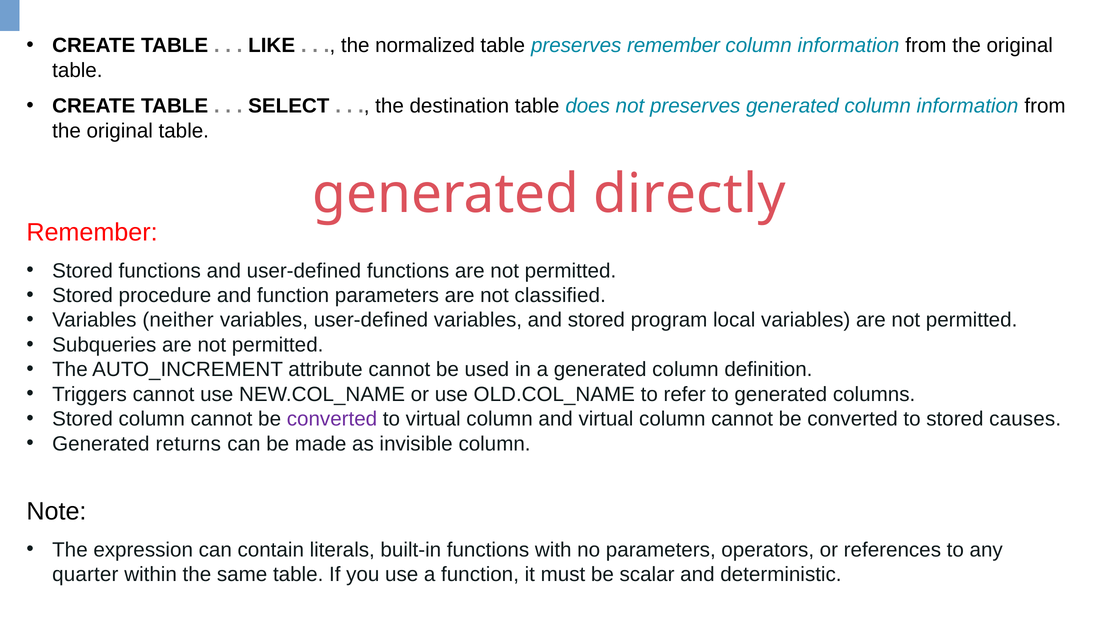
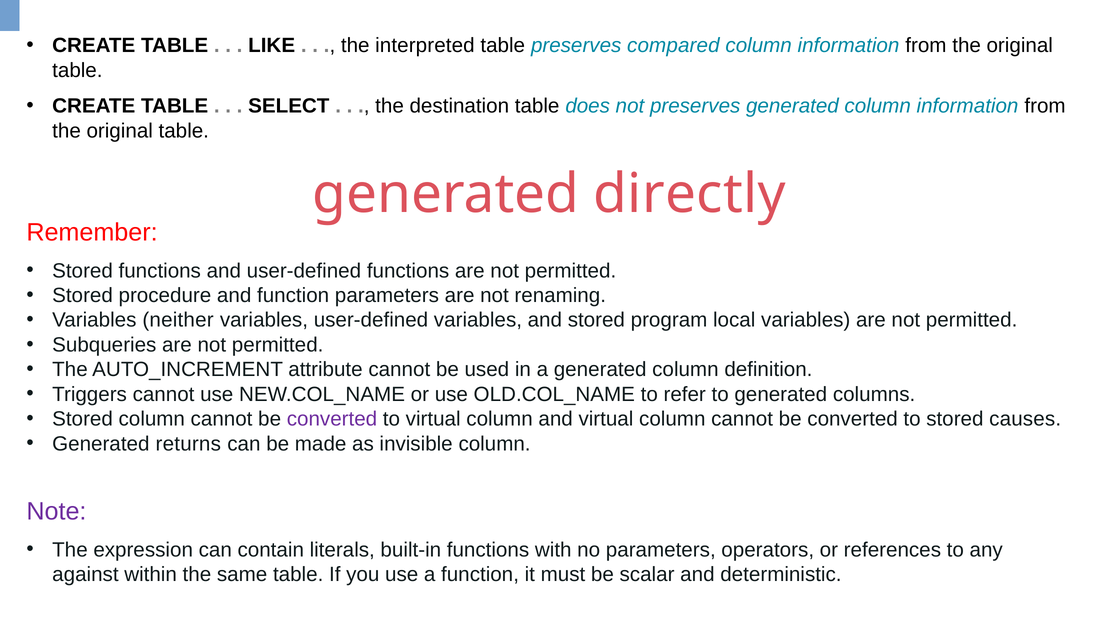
normalized: normalized -> interpreted
preserves remember: remember -> compared
classified: classified -> renaming
Note colour: black -> purple
quarter: quarter -> against
